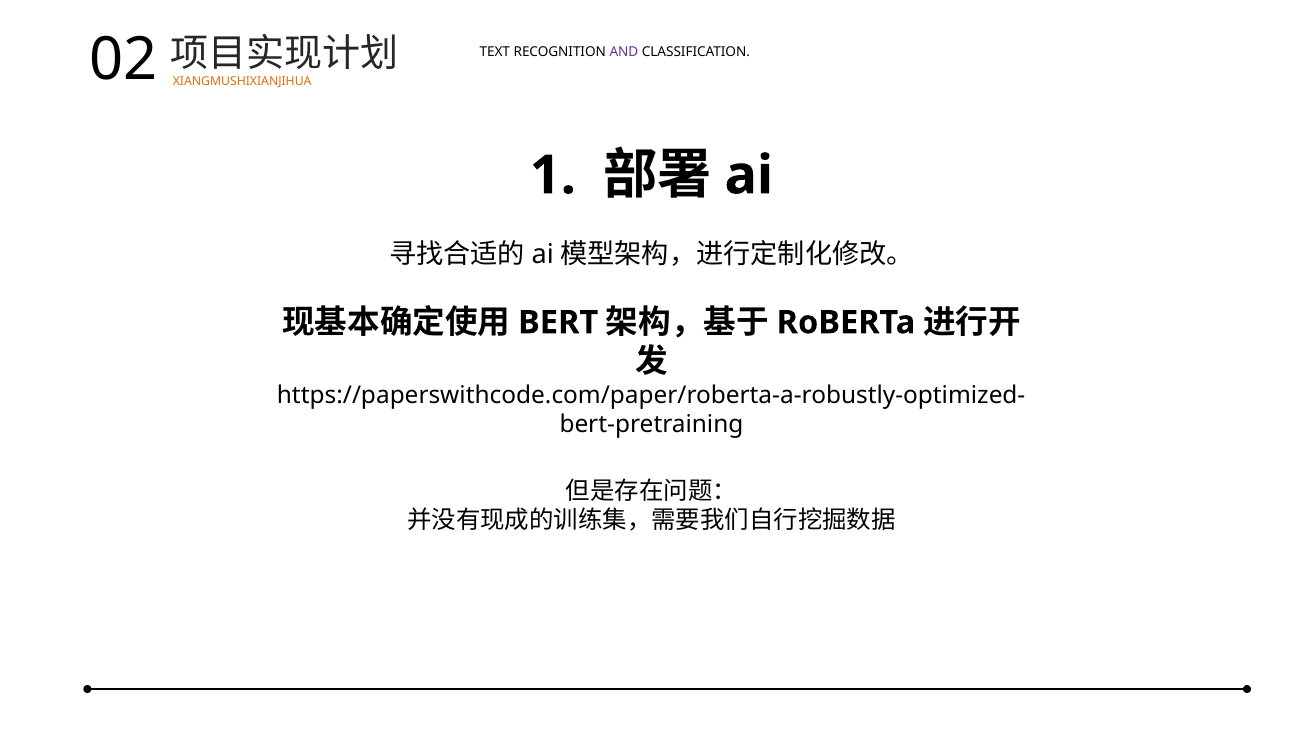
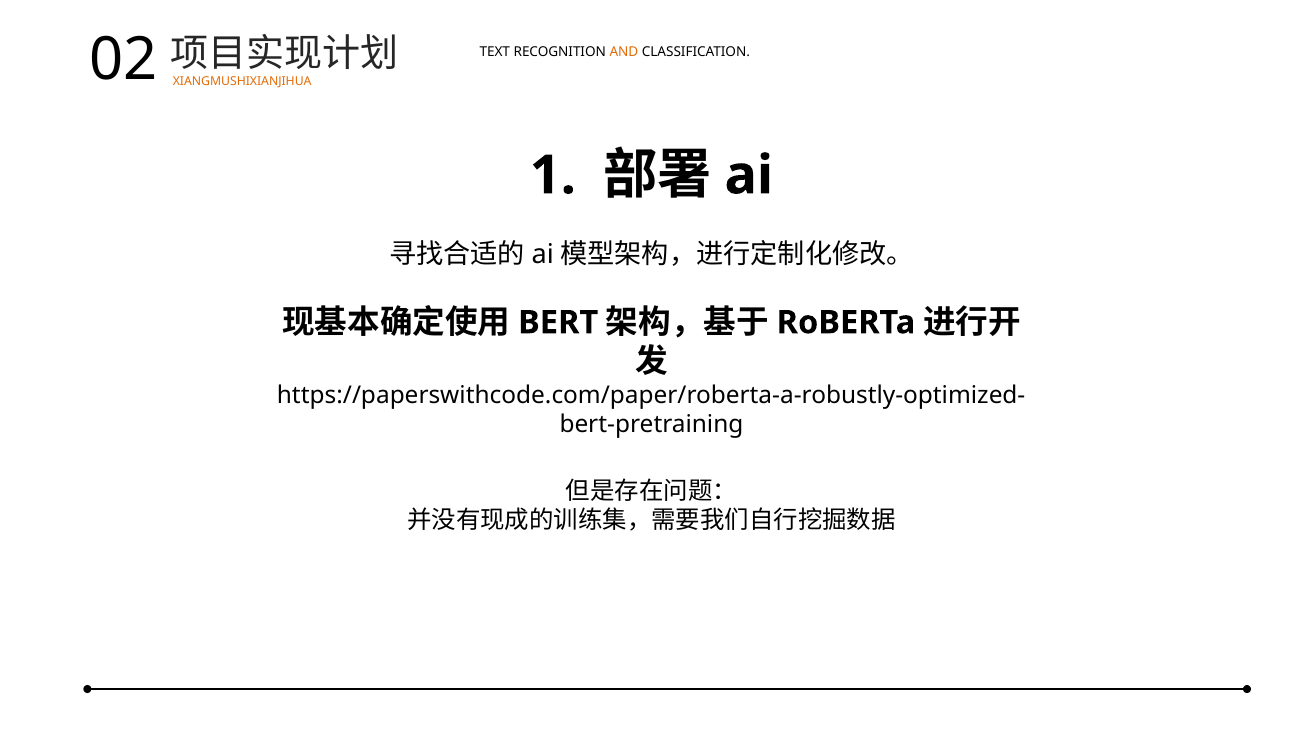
AND colour: purple -> orange
